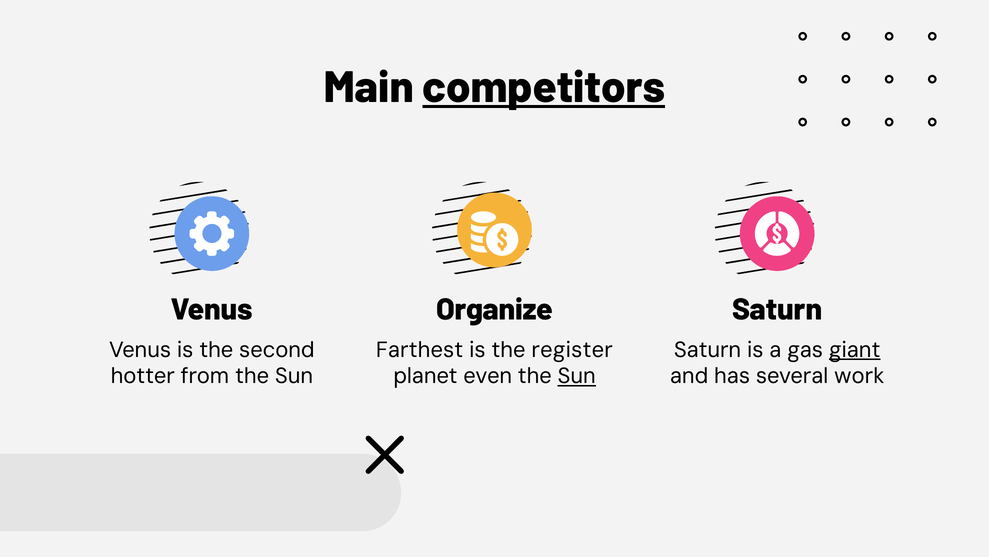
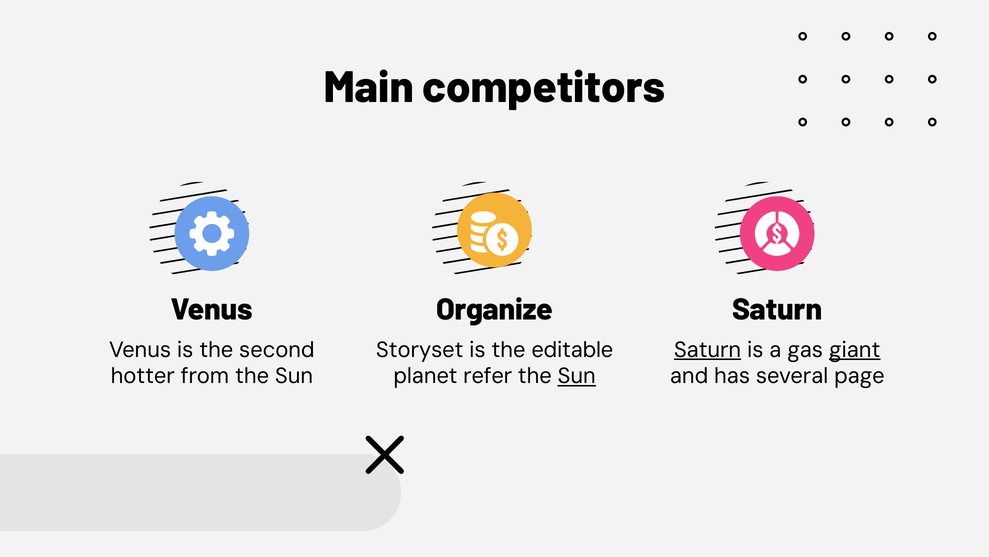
competitors underline: present -> none
Farthest: Farthest -> Storyset
register: register -> editable
Saturn at (708, 349) underline: none -> present
even: even -> refer
work: work -> page
